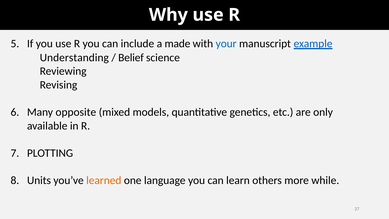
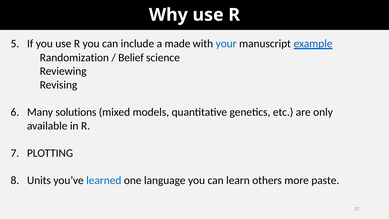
Understanding: Understanding -> Randomization
opposite: opposite -> solutions
learned colour: orange -> blue
while: while -> paste
